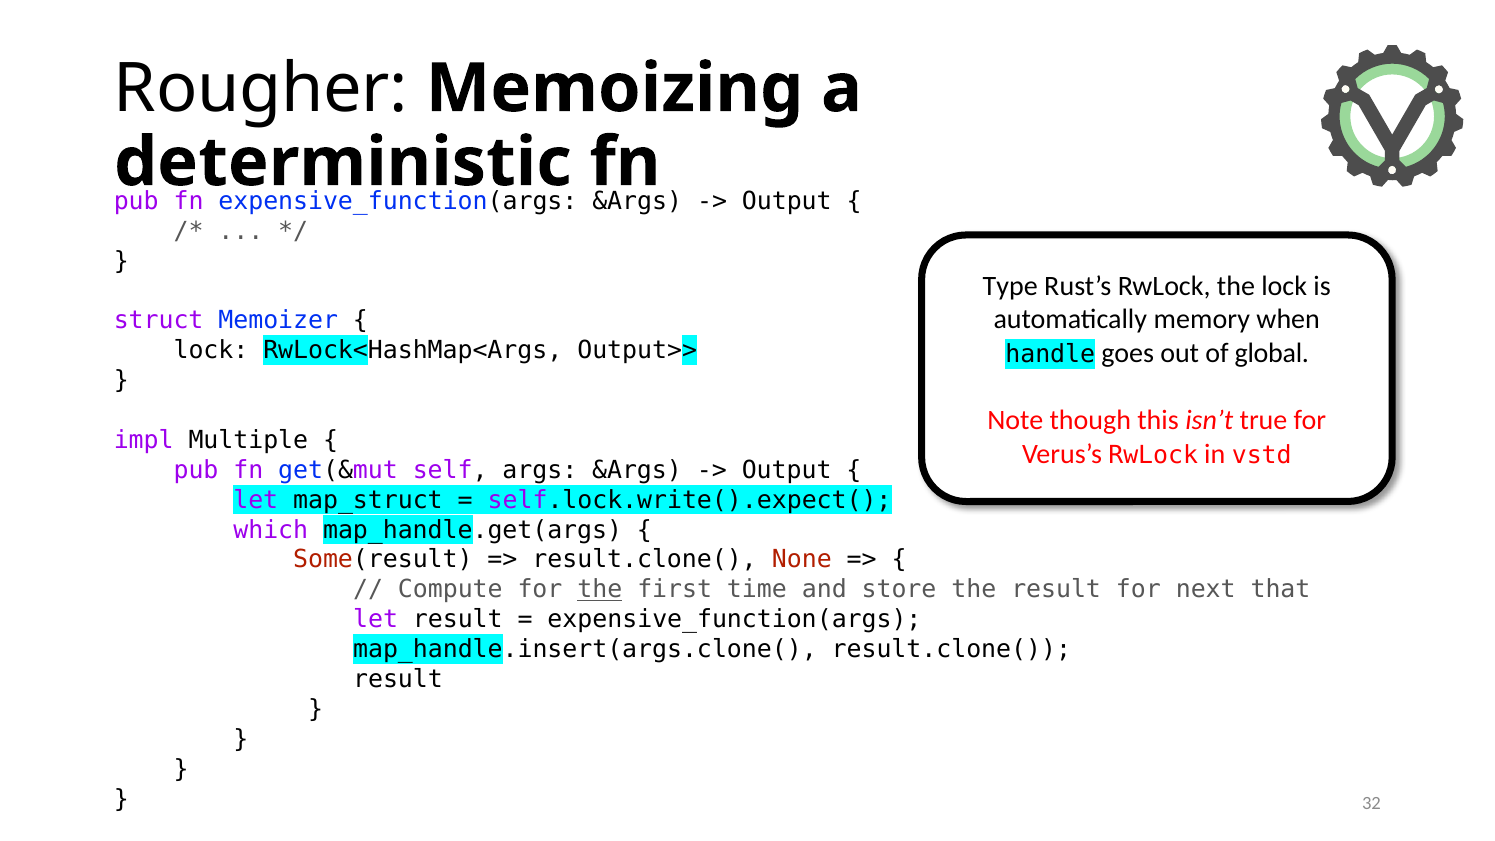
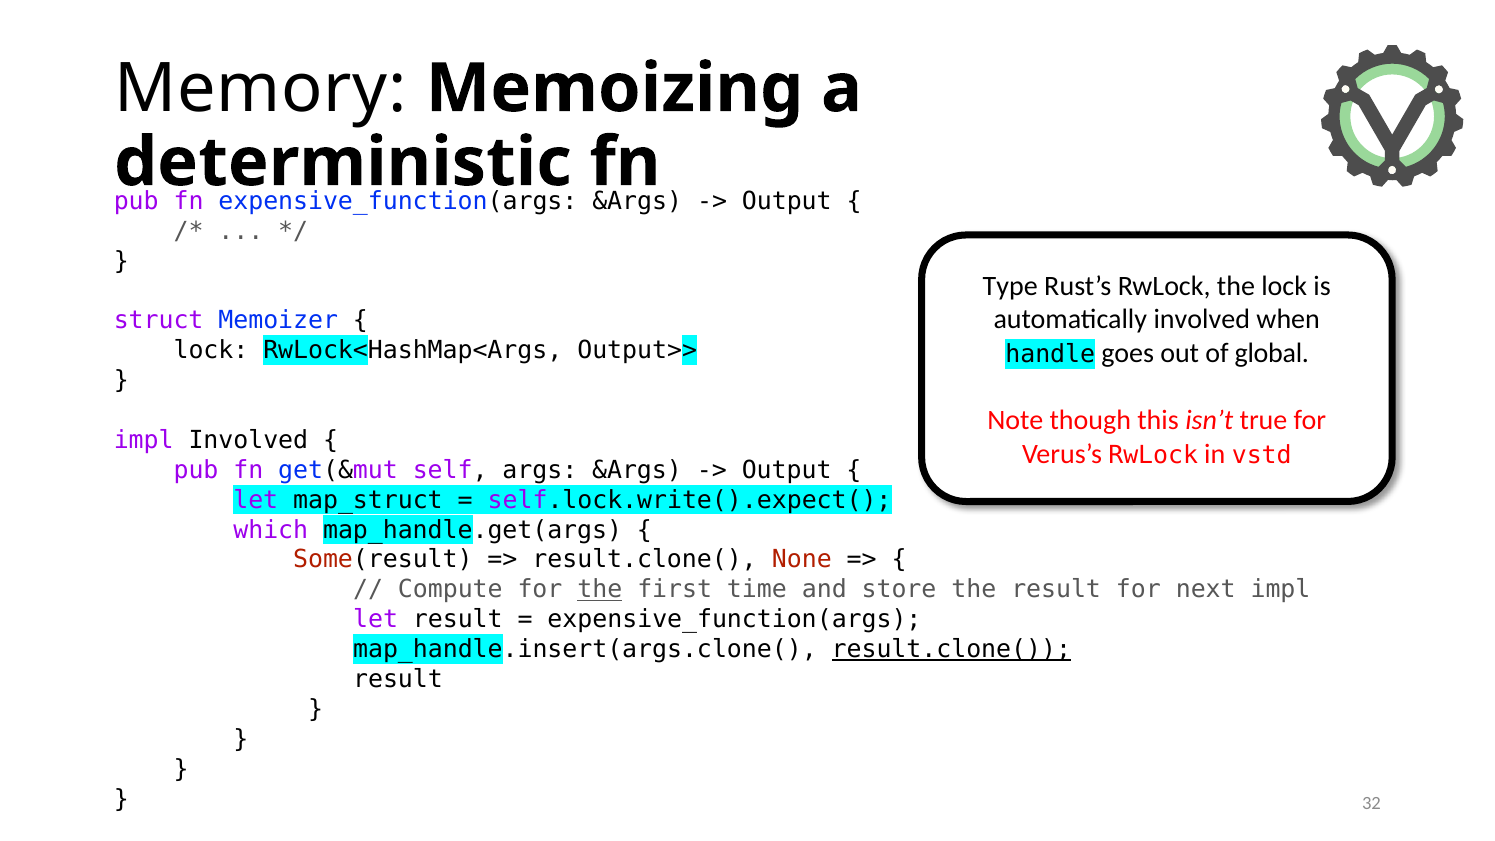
Rougher: Rougher -> Memory
automatically memory: memory -> involved
impl Multiple: Multiple -> Involved
next that: that -> impl
result.clone( at (951, 649) underline: none -> present
